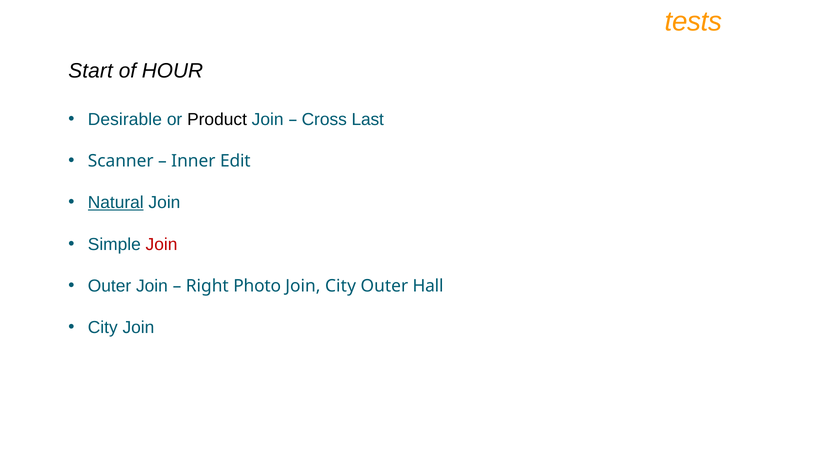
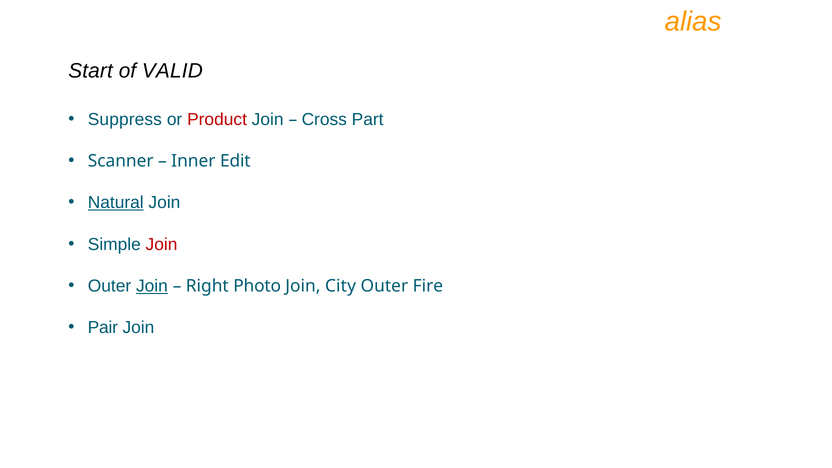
tests: tests -> alias
HOUR: HOUR -> VALID
Desirable: Desirable -> Suppress
Product colour: black -> red
Last: Last -> Part
Join at (152, 286) underline: none -> present
Hall: Hall -> Fire
City at (103, 328): City -> Pair
